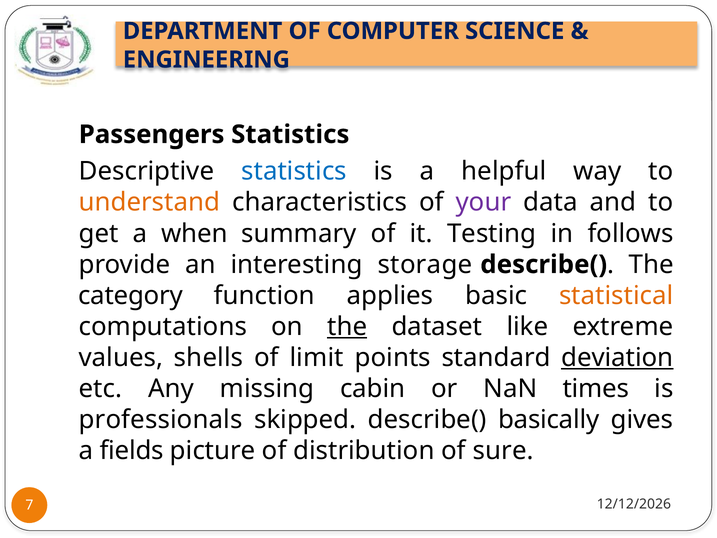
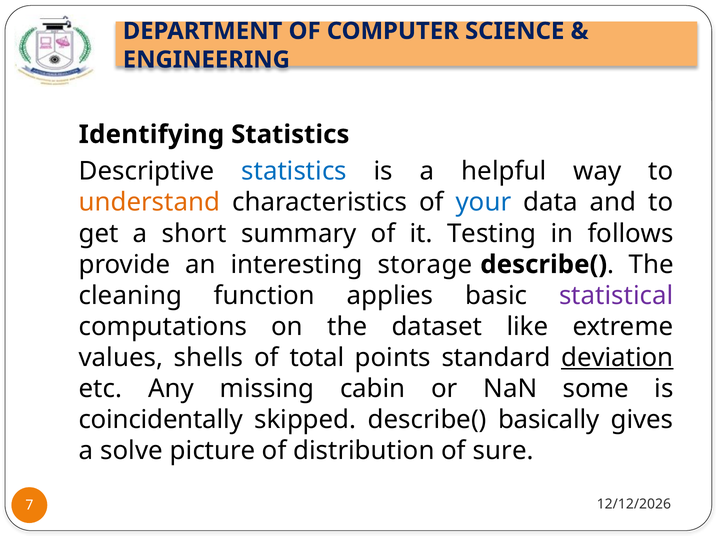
Passengers: Passengers -> Identifying
your colour: purple -> blue
when: when -> short
category: category -> cleaning
statistical colour: orange -> purple
the at (347, 326) underline: present -> none
limit: limit -> total
times: times -> some
professionals: professionals -> coincidentally
fields: fields -> solve
